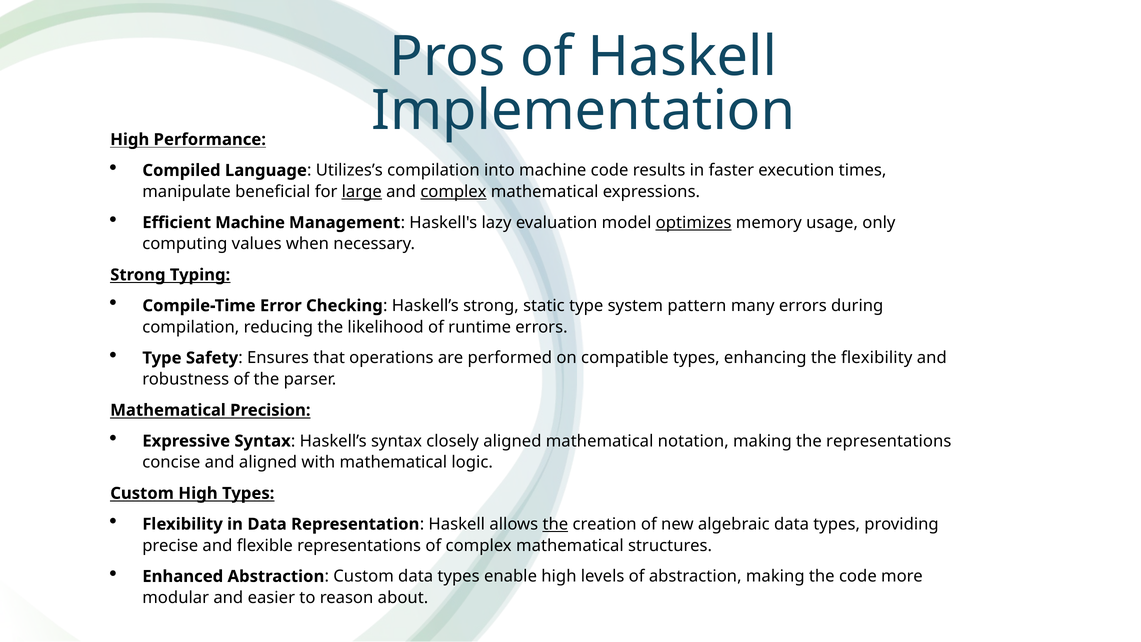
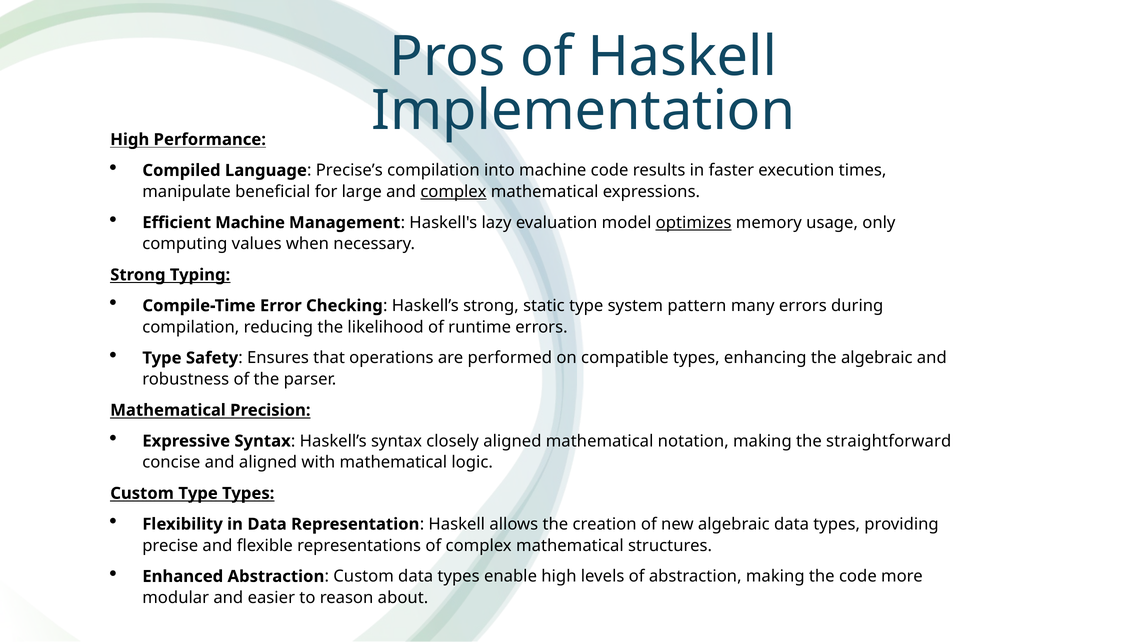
Utilizes’s: Utilizes’s -> Precise’s
large underline: present -> none
the flexibility: flexibility -> algebraic
the representations: representations -> straightforward
Custom High: High -> Type
the at (555, 524) underline: present -> none
